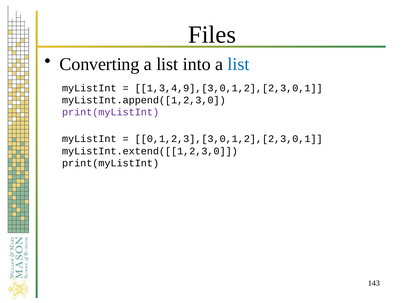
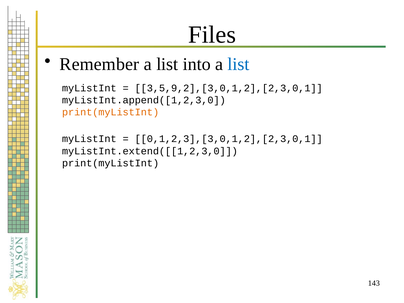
Converting: Converting -> Remember
1,3,4,9],[3,0,1,2],[2,3,0,1: 1,3,4,9],[3,0,1,2],[2,3,0,1 -> 3,5,9,2],[3,0,1,2],[2,3,0,1
print(myListInt at (111, 112) colour: purple -> orange
